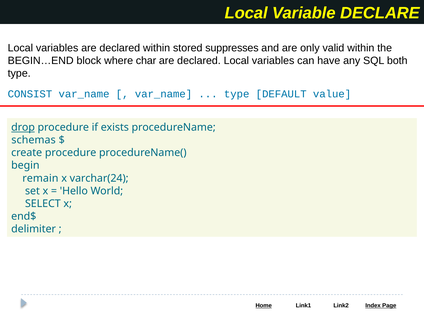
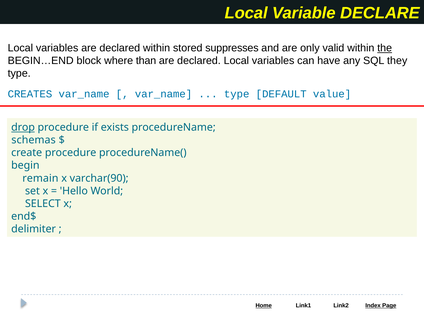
the underline: none -> present
char: char -> than
both: both -> they
CONSIST: CONSIST -> CREATES
varchar(24: varchar(24 -> varchar(90
